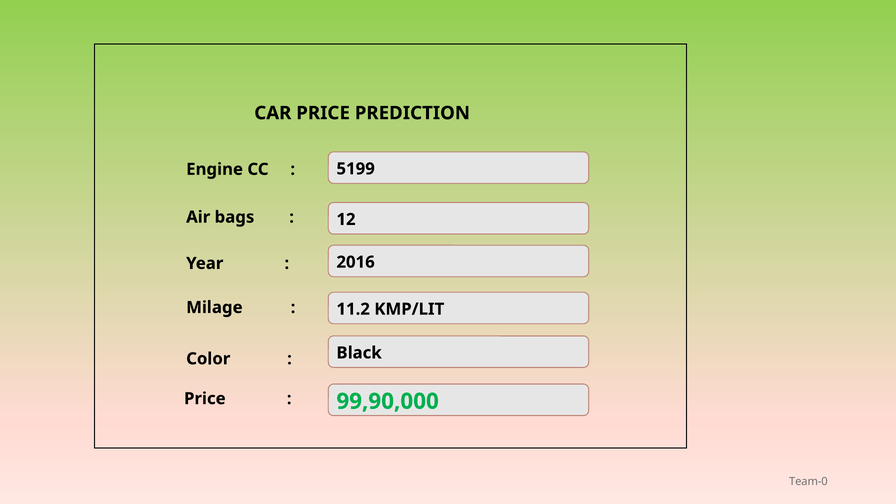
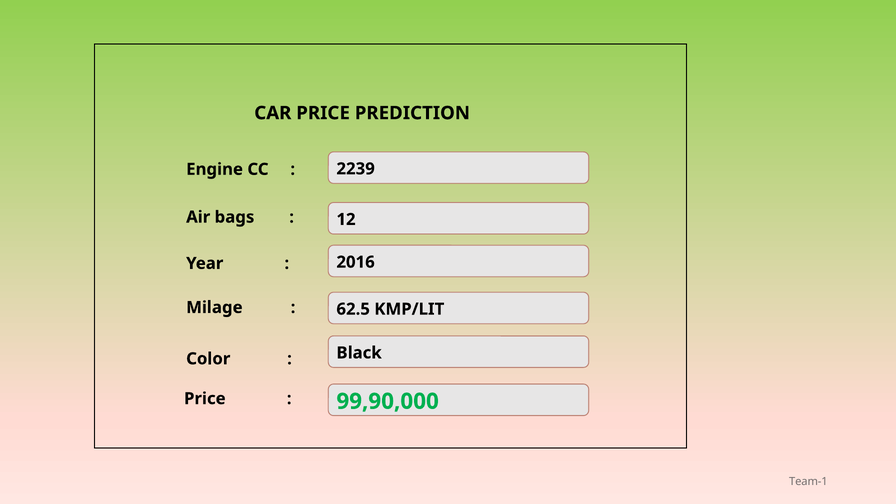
5199: 5199 -> 2239
11.2: 11.2 -> 62.5
Team-0: Team-0 -> Team-1
